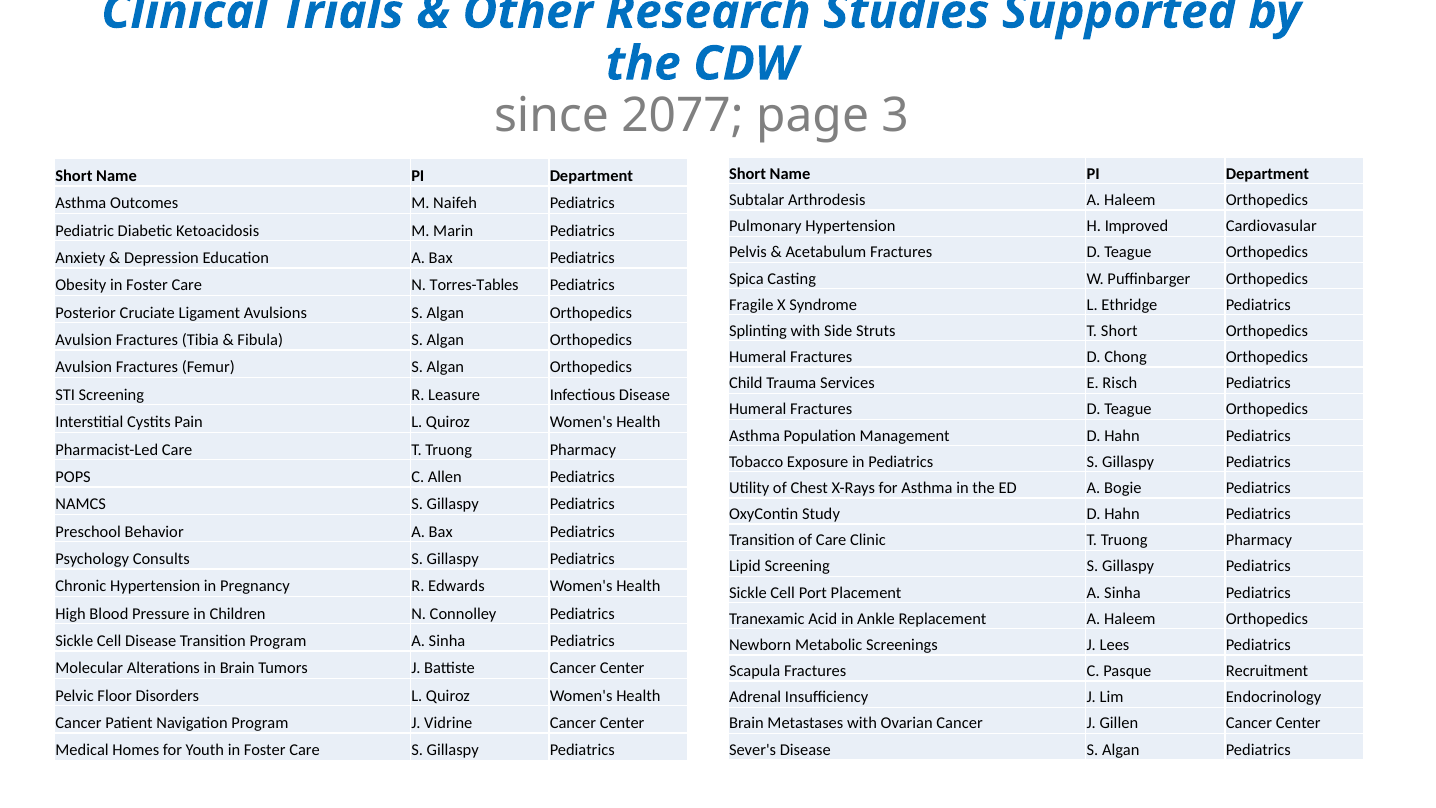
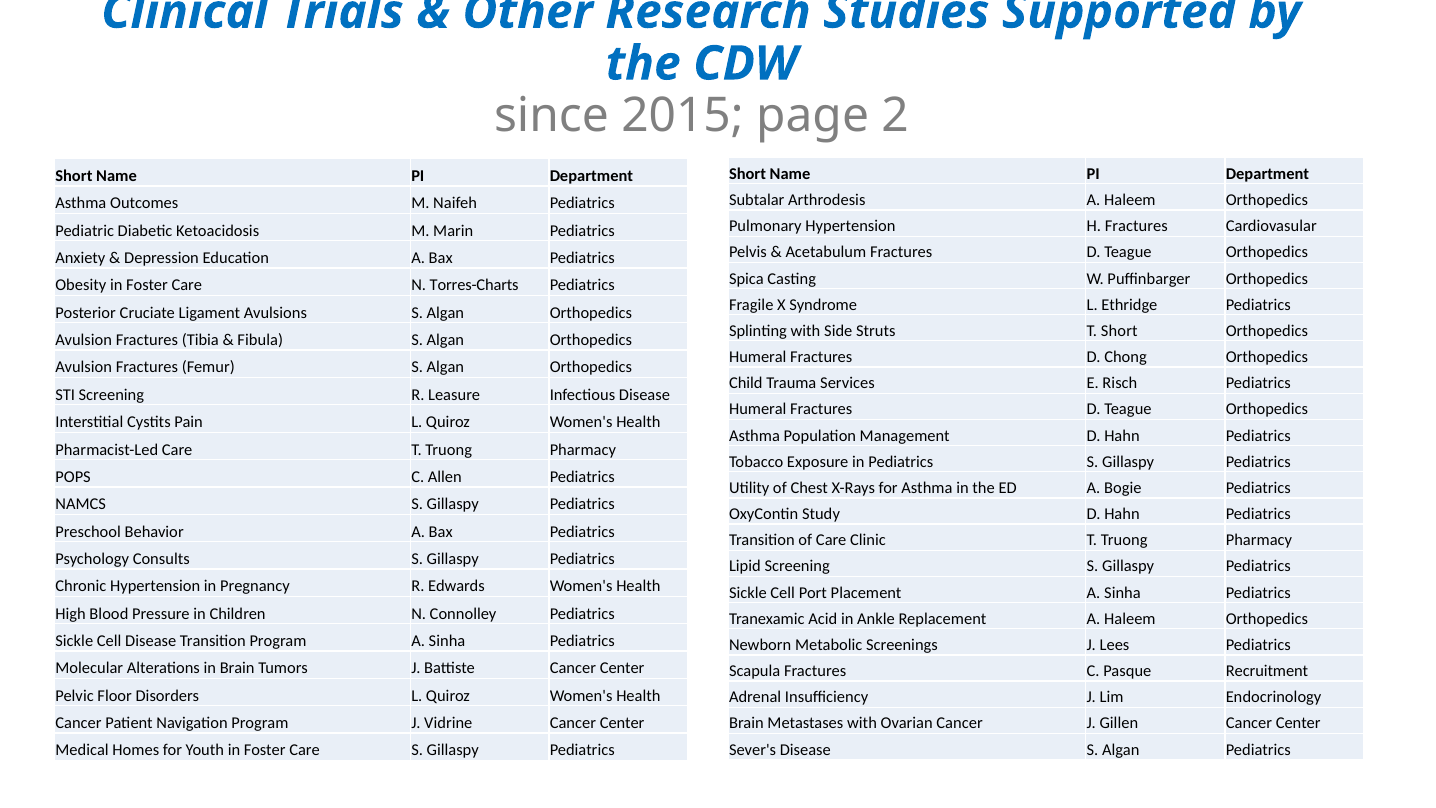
2077: 2077 -> 2015
3: 3 -> 2
H Improved: Improved -> Fractures
Torres-Tables: Torres-Tables -> Torres-Charts
